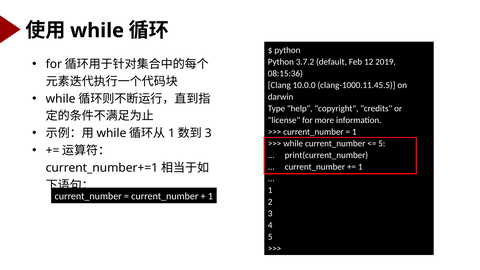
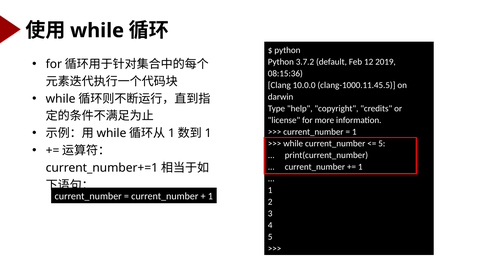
3 at (208, 133): 3 -> 1
